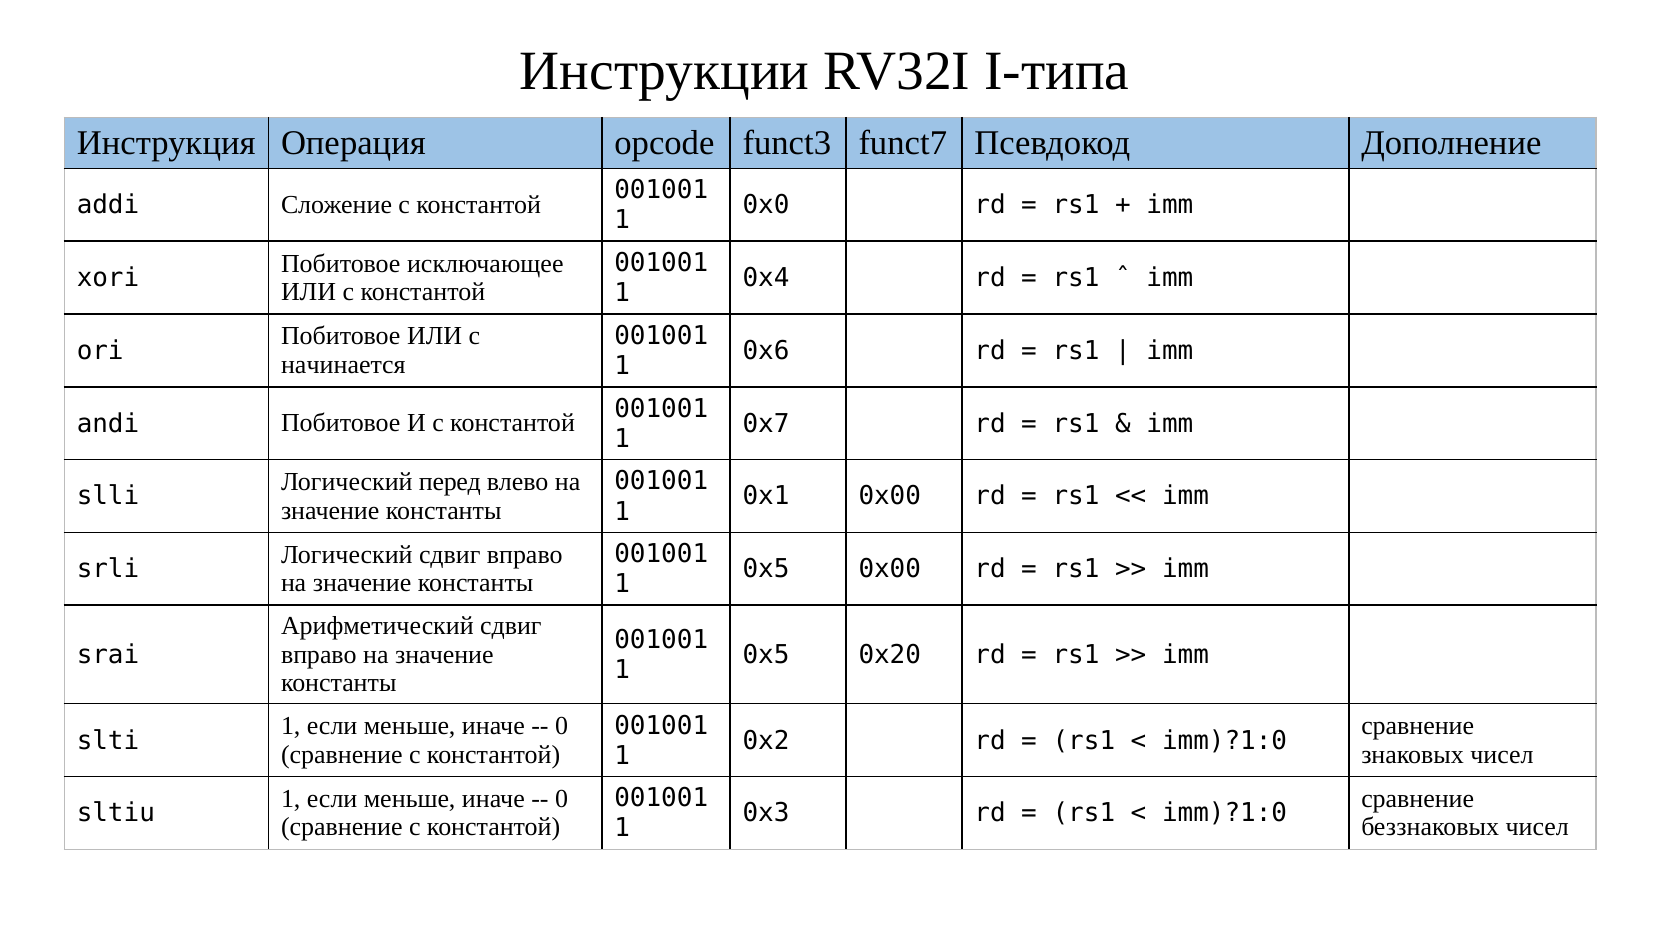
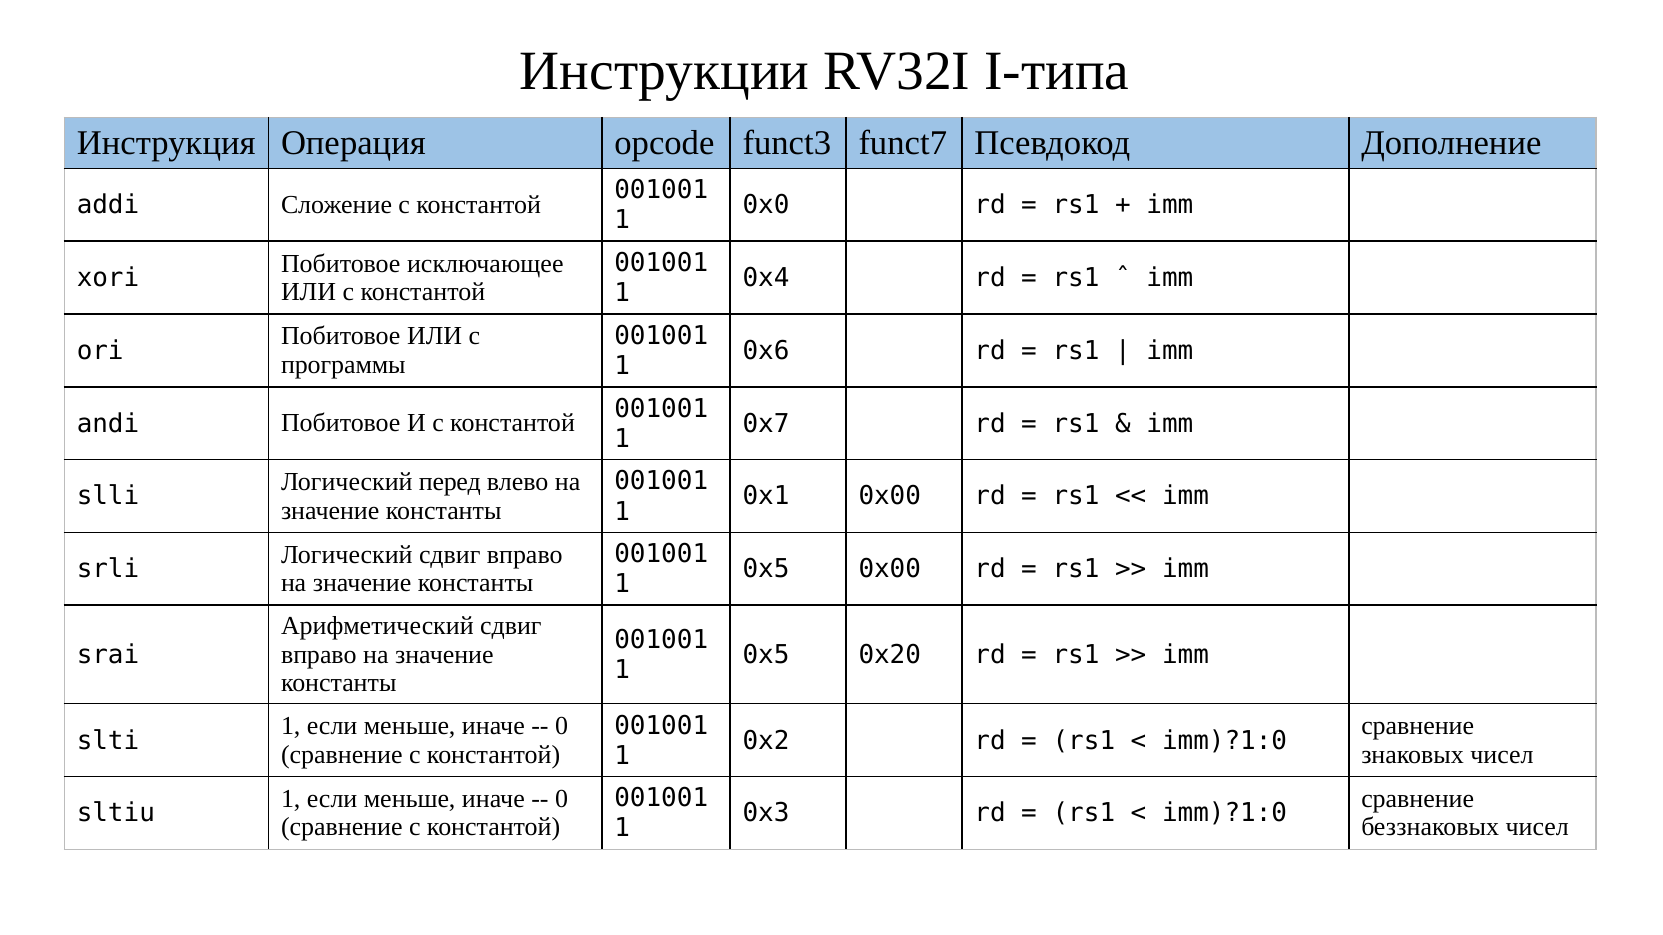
начинается: начинается -> программы
